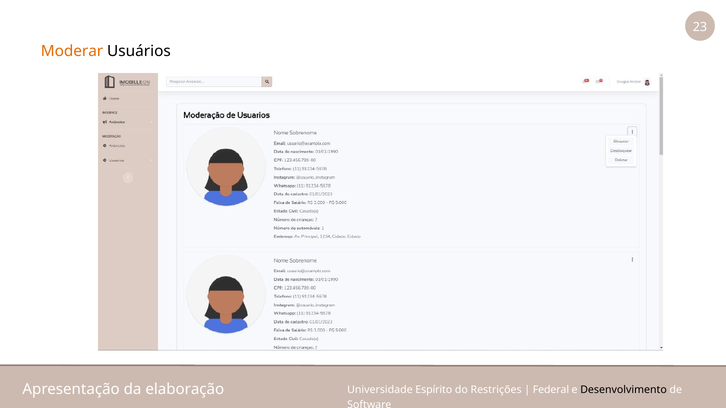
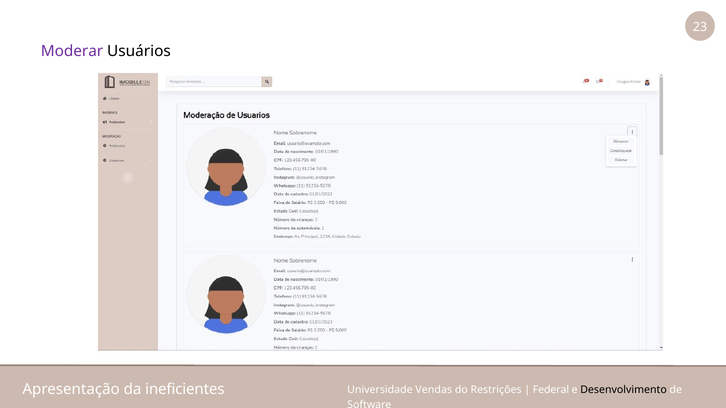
Moderar colour: orange -> purple
elaboração: elaboração -> ineficientes
Espírito: Espírito -> Vendas
